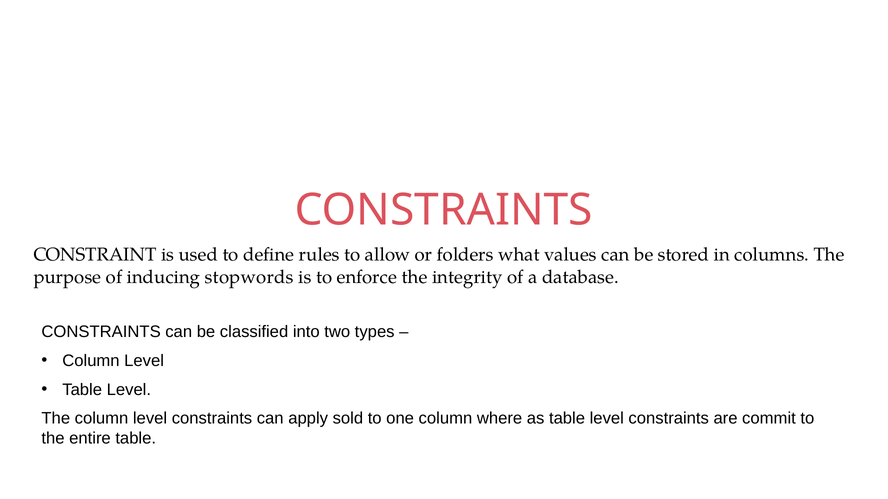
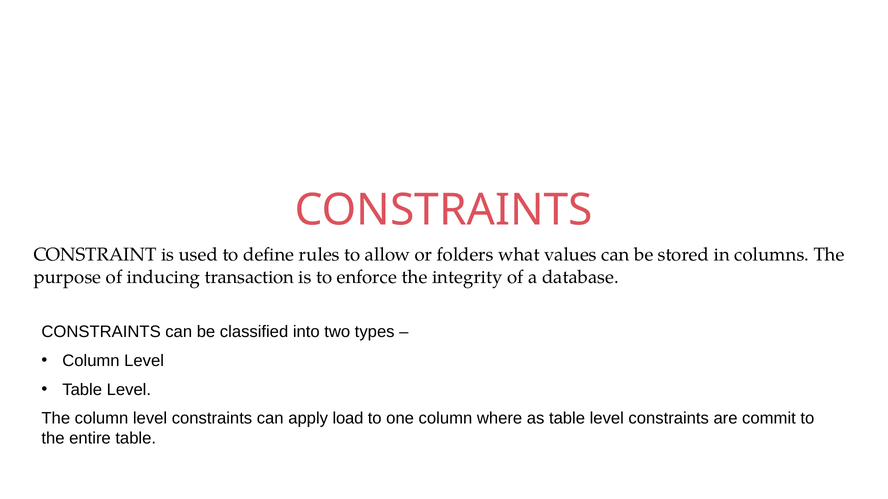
stopwords: stopwords -> transaction
sold: sold -> load
